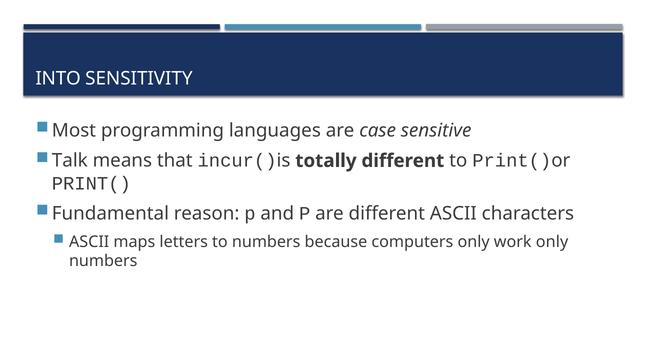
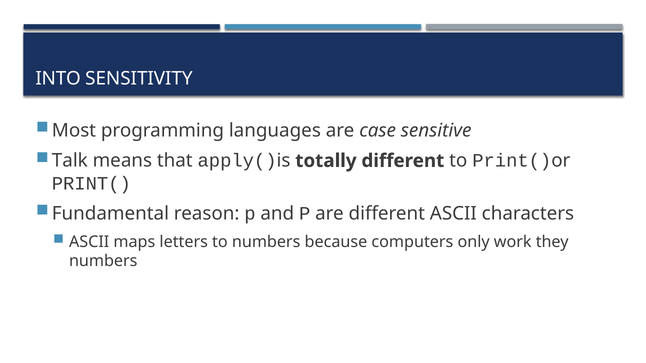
incur(: incur( -> apply(
work only: only -> they
